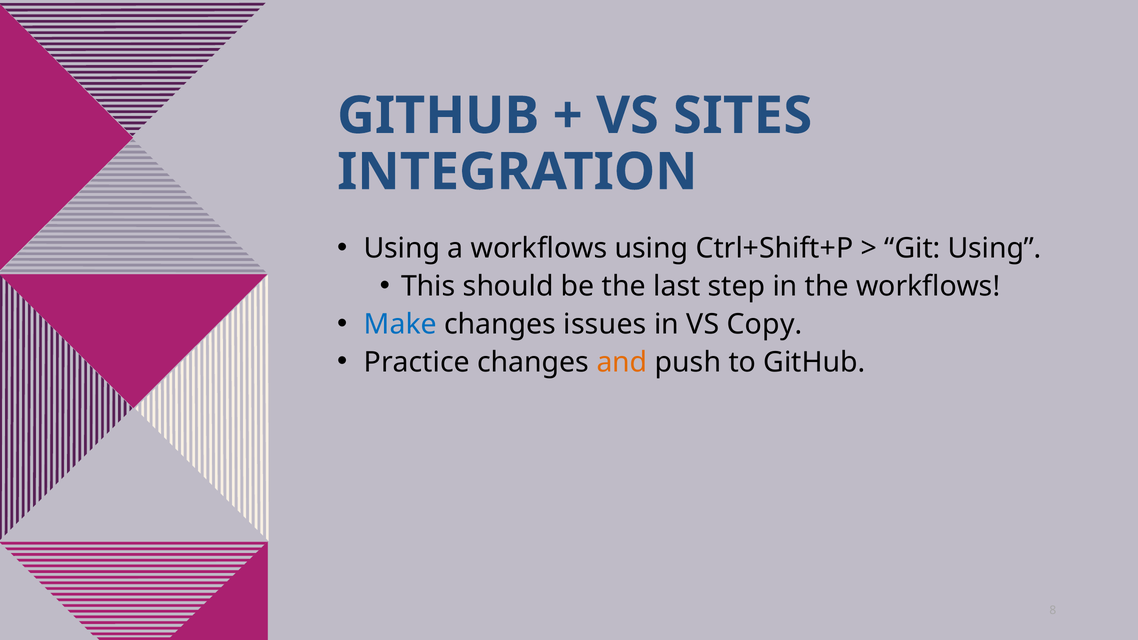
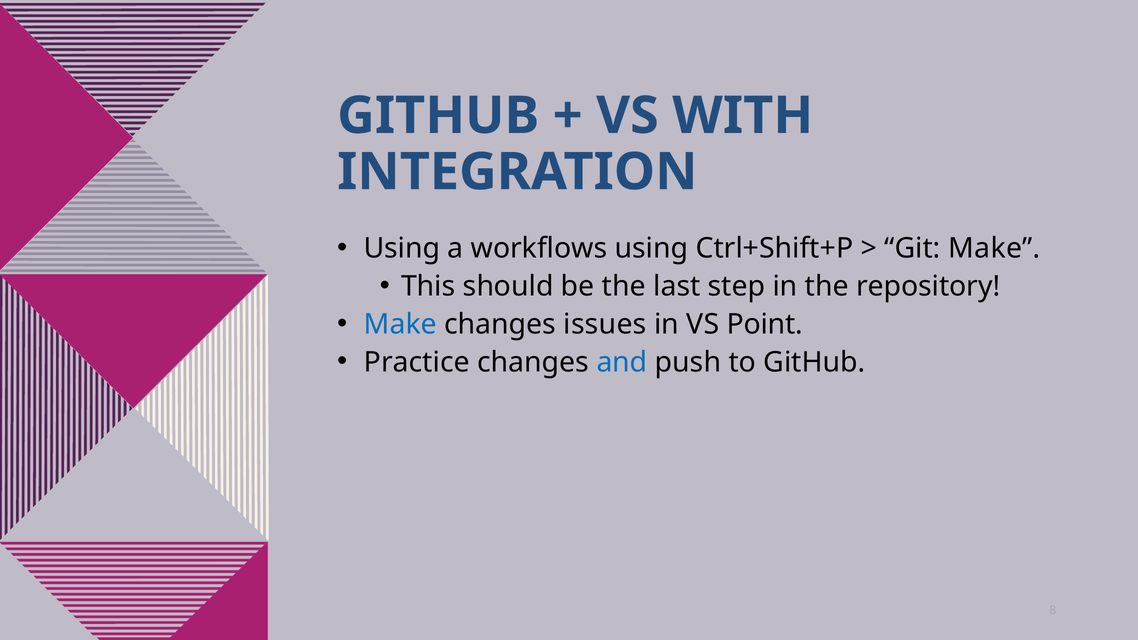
SITES: SITES -> WITH
Git Using: Using -> Make
the workflows: workflows -> repository
Copy: Copy -> Point
and colour: orange -> blue
